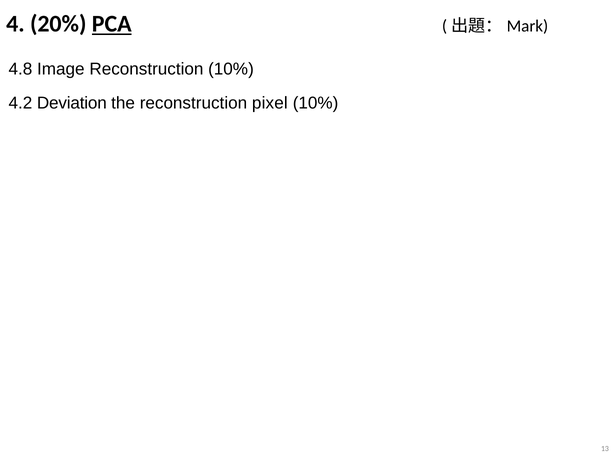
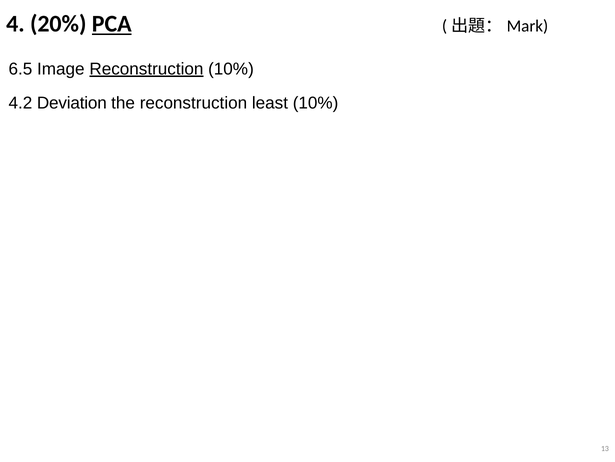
4.8: 4.8 -> 6.5
Reconstruction at (146, 69) underline: none -> present
pixel: pixel -> least
